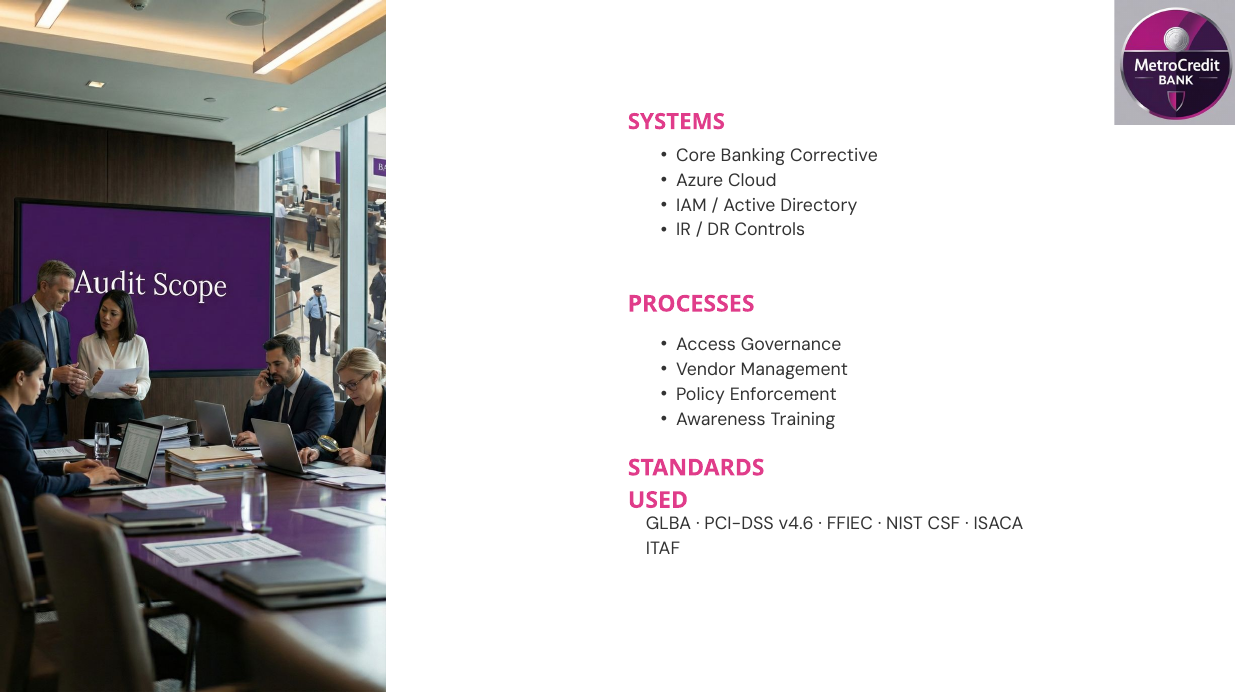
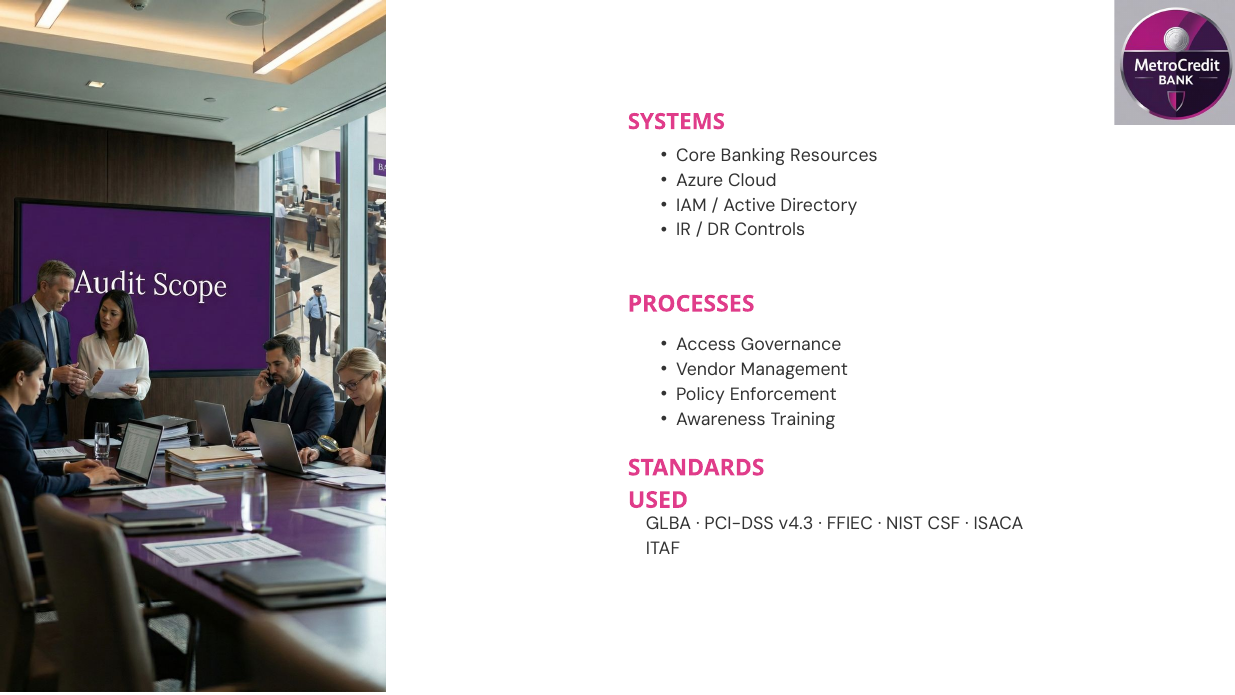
Corrective: Corrective -> Resources
v4.6: v4.6 -> v4.3
